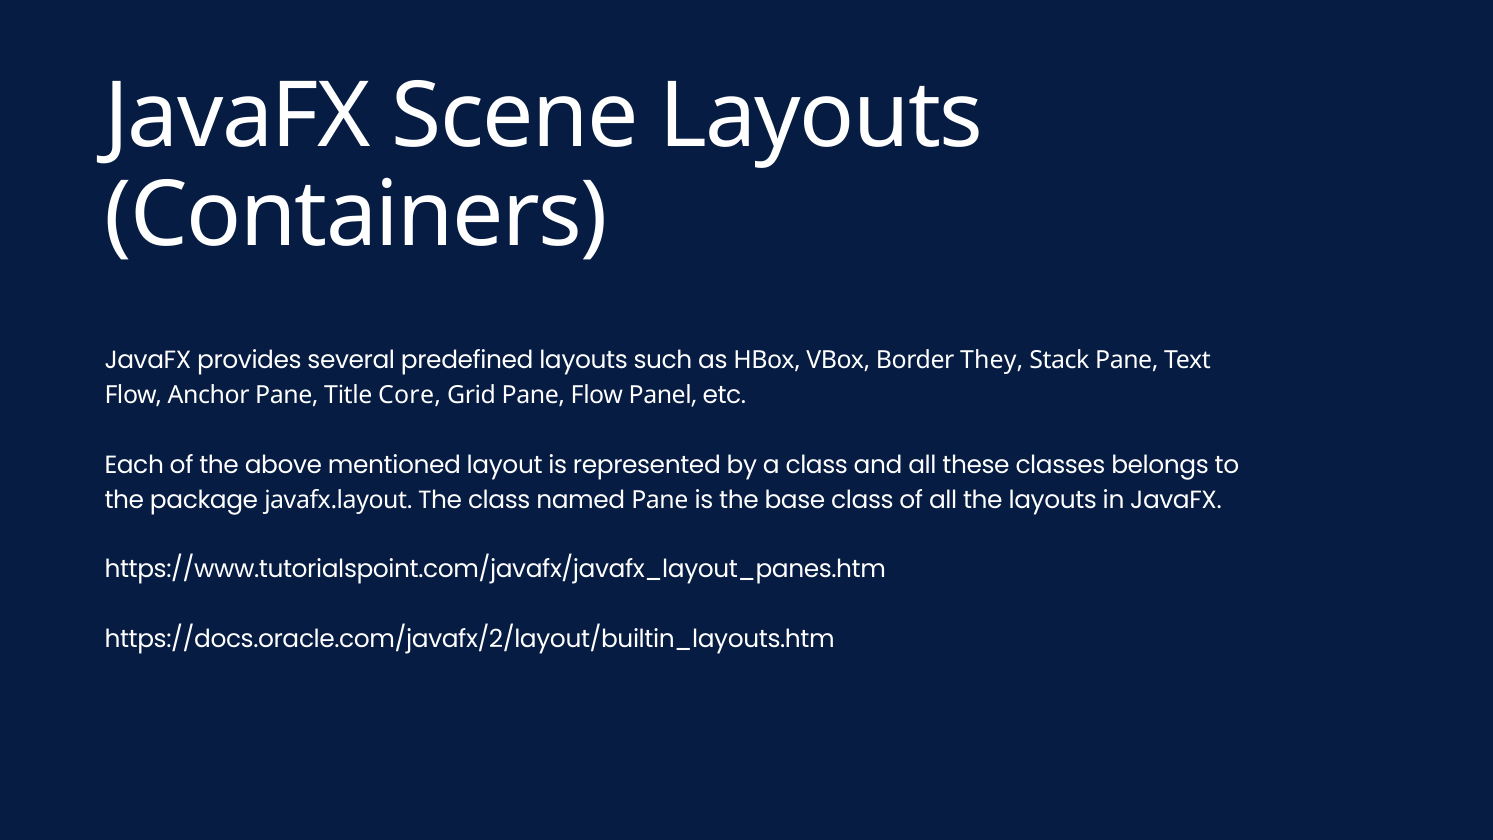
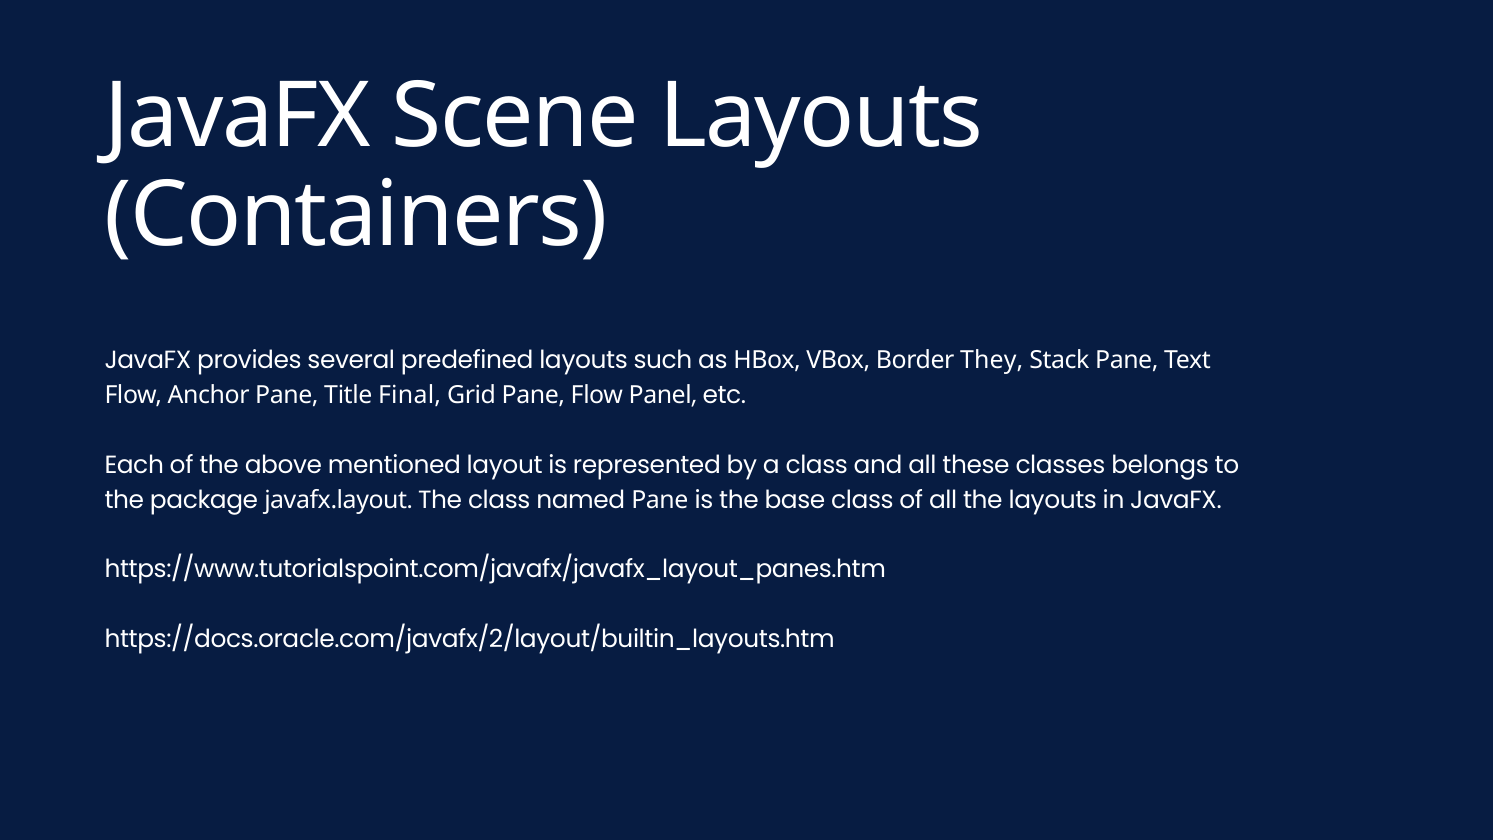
Core: Core -> Final
